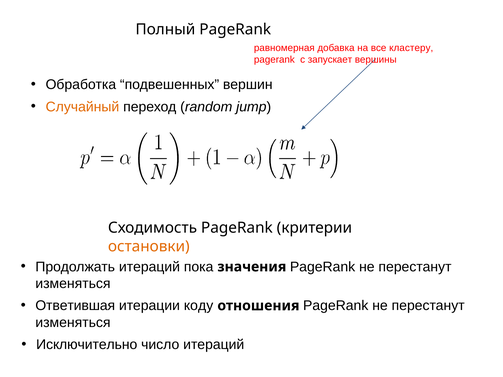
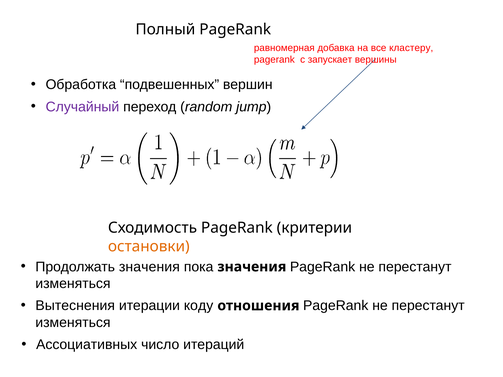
Случайный colour: orange -> purple
Продолжать итераций: итераций -> значения
Ответившая: Ответившая -> Вытеснения
Исключительно: Исключительно -> Ассоциативных
